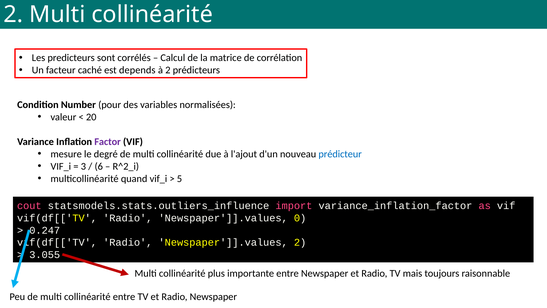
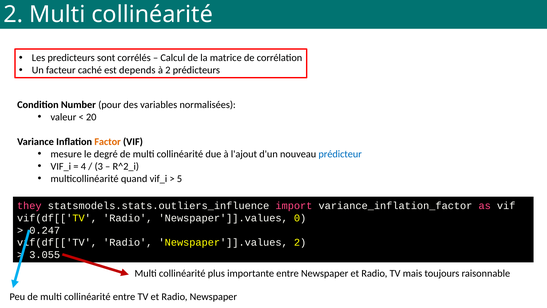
Factor colour: purple -> orange
3: 3 -> 4
6: 6 -> 3
cout: cout -> they
